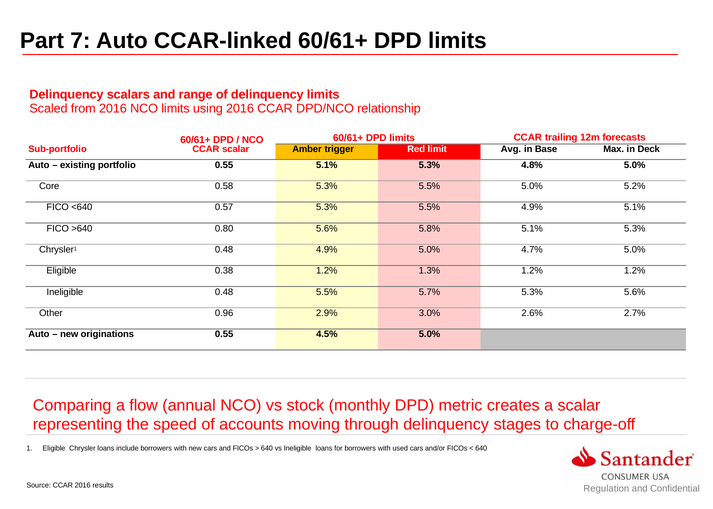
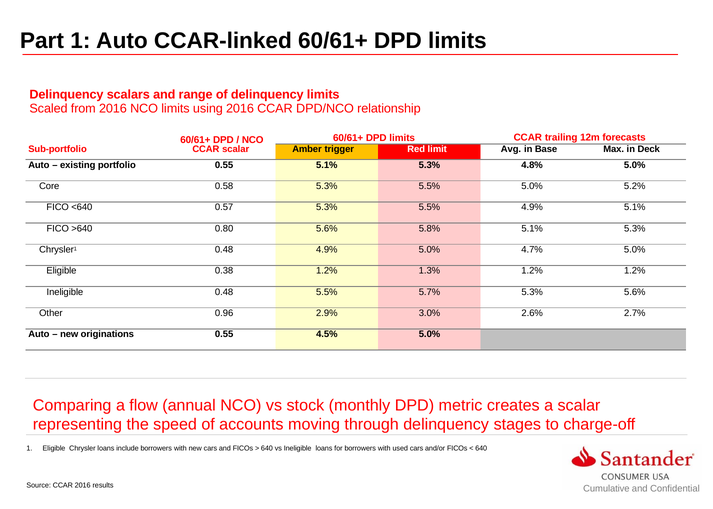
Part 7: 7 -> 1
Regulation: Regulation -> Cumulative
